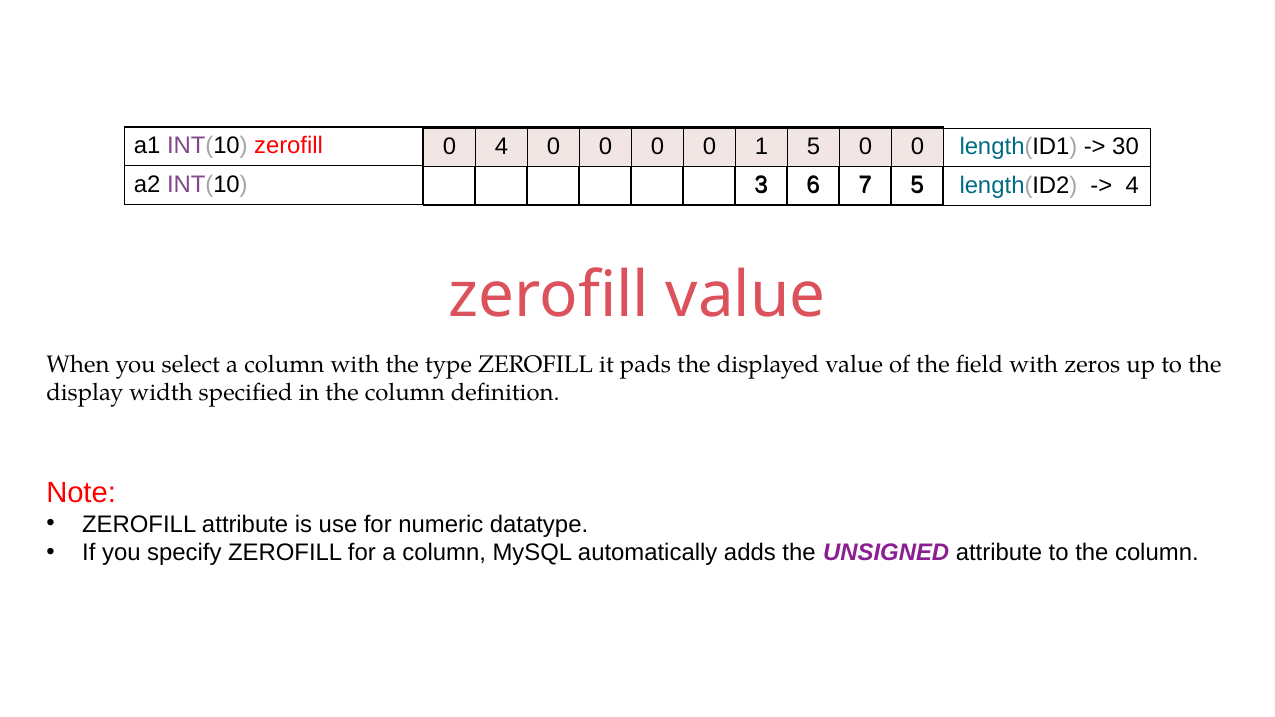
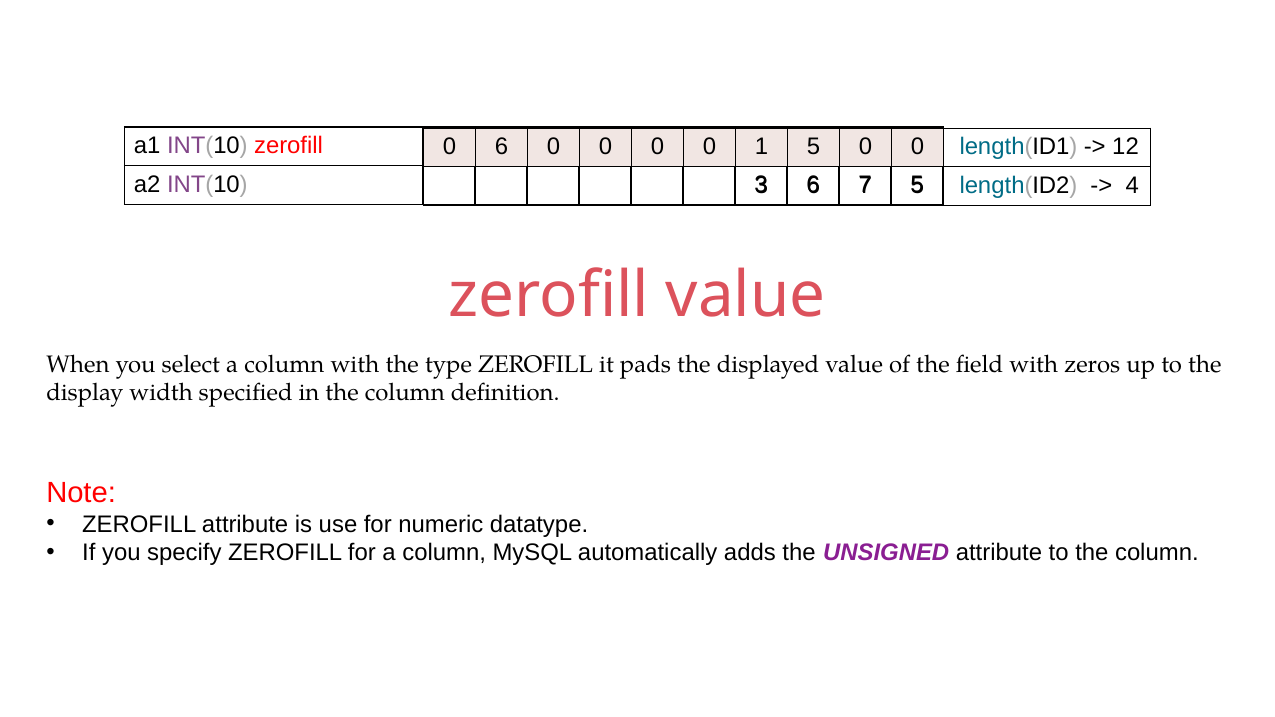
0 4: 4 -> 6
30: 30 -> 12
